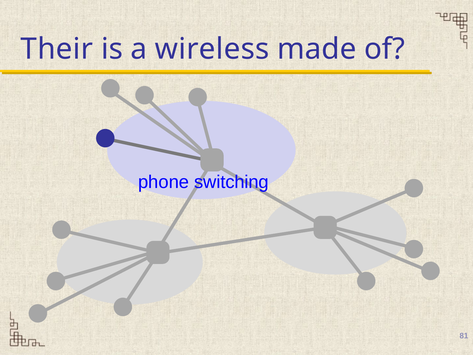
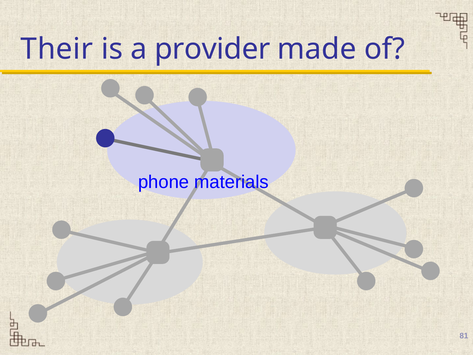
wireless: wireless -> provider
switching: switching -> materials
